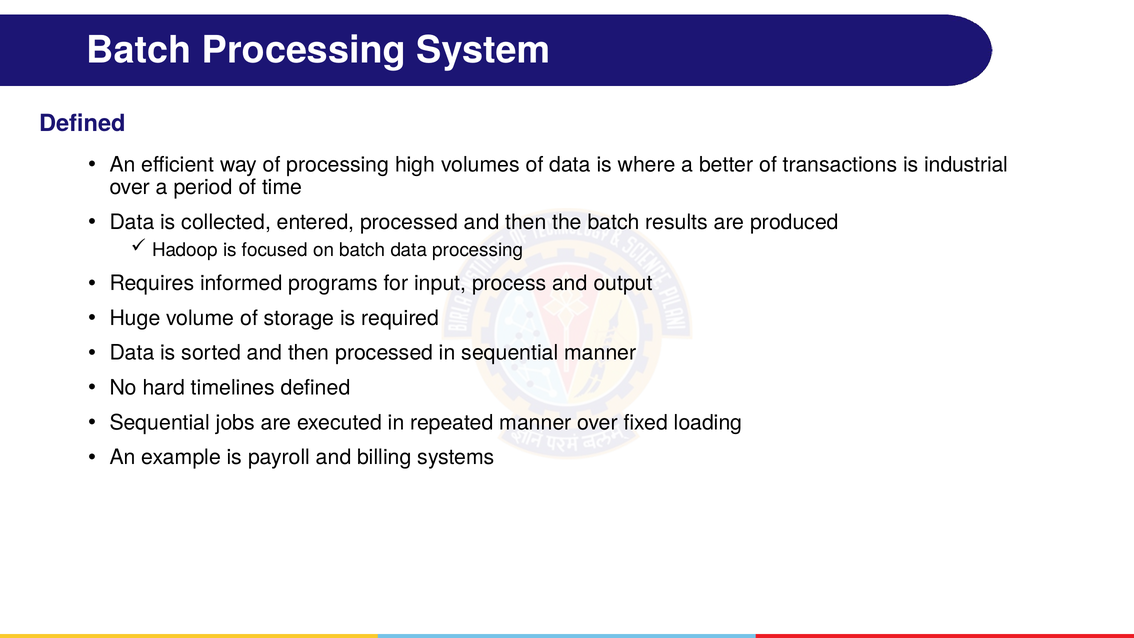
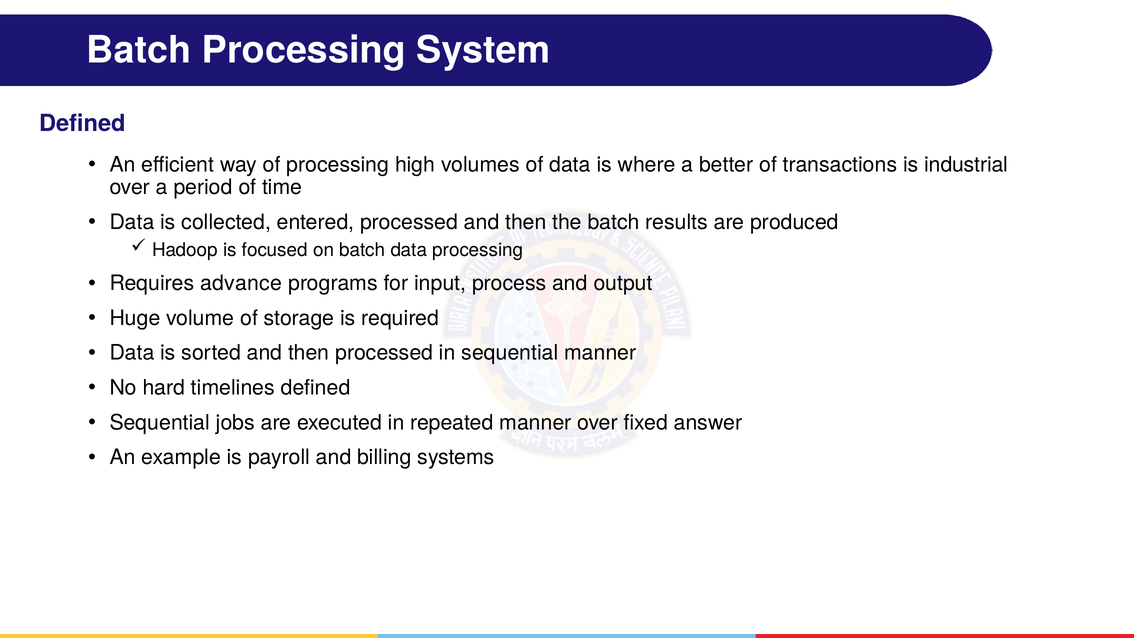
informed: informed -> advance
loading: loading -> answer
